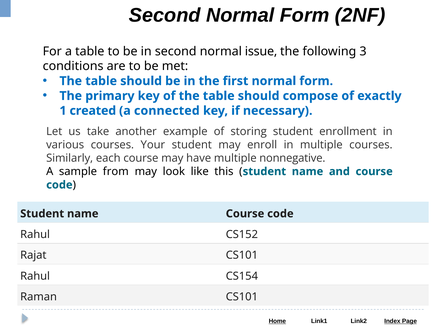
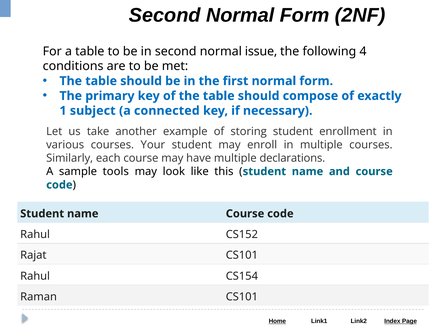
3: 3 -> 4
created: created -> subject
nonnegative: nonnegative -> declarations
from: from -> tools
